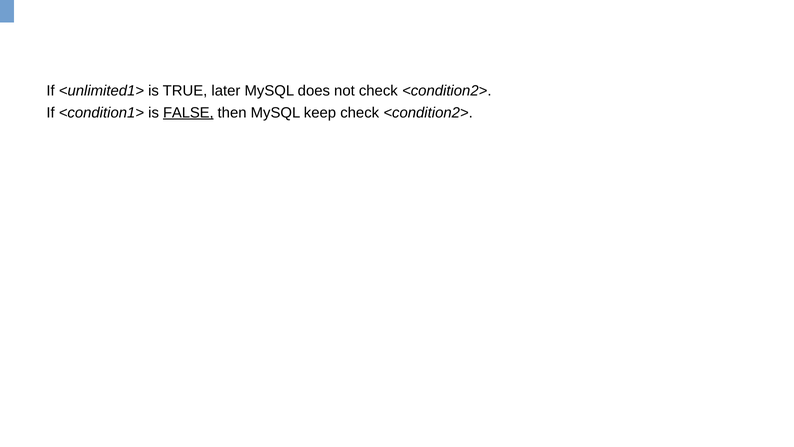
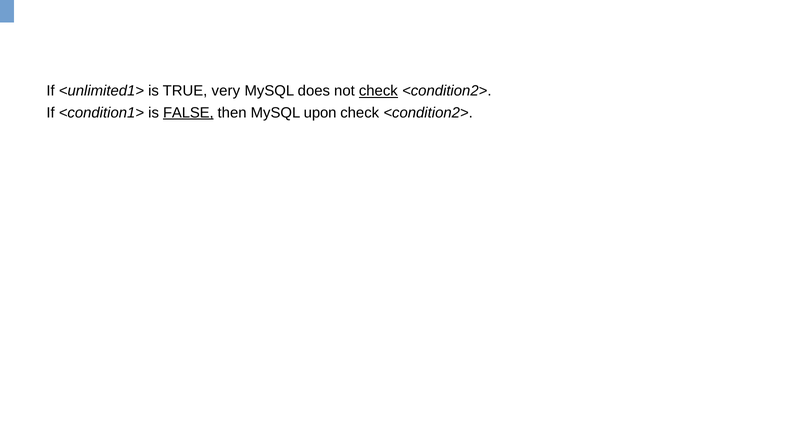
later: later -> very
check at (378, 91) underline: none -> present
keep: keep -> upon
